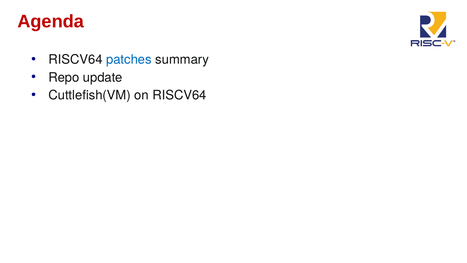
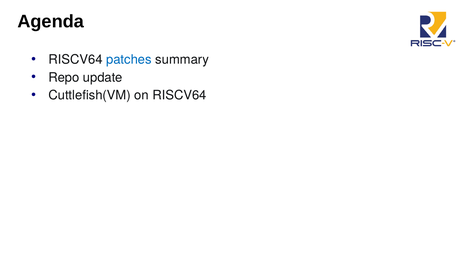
Agenda colour: red -> black
